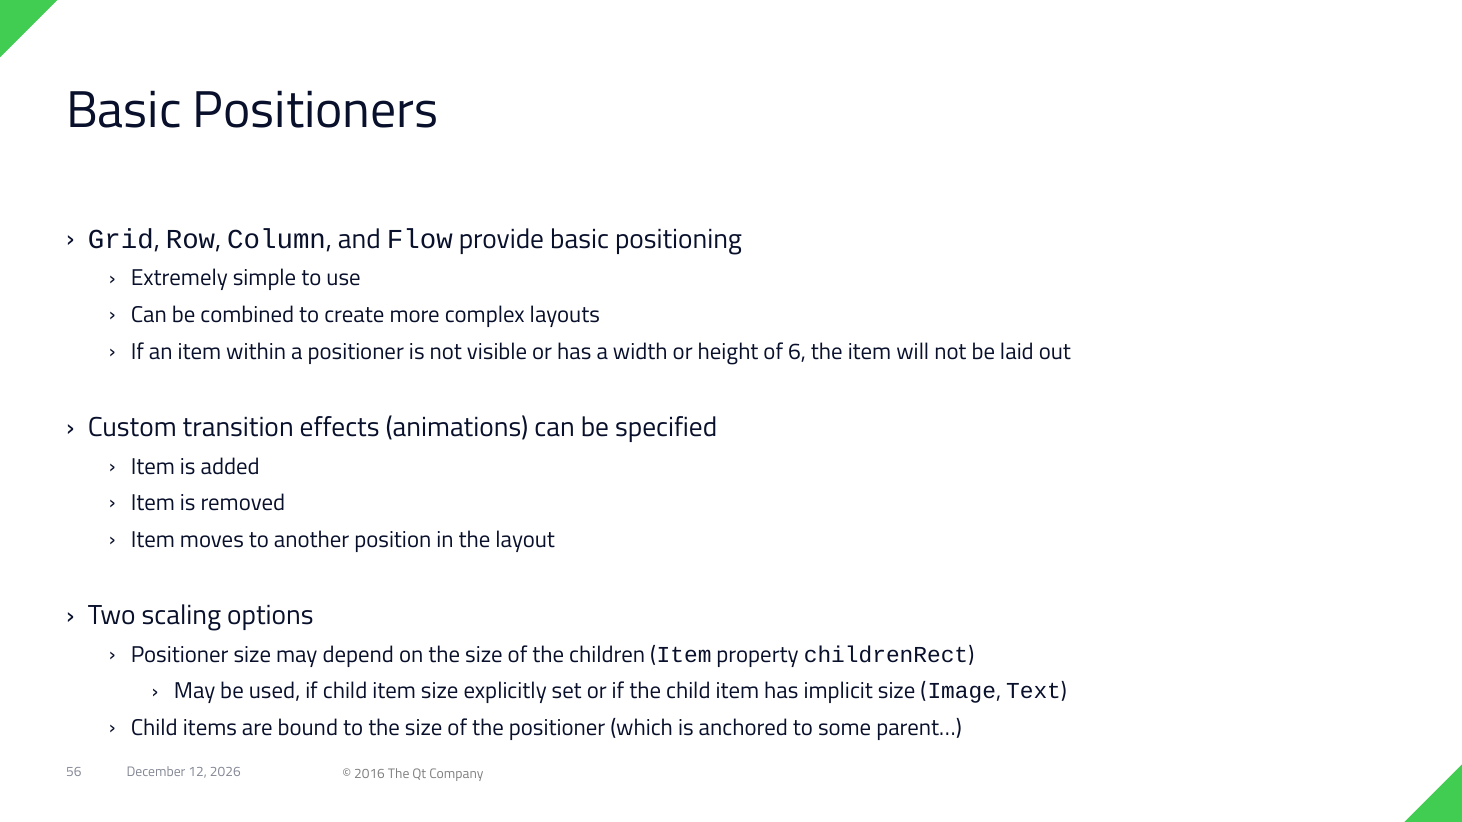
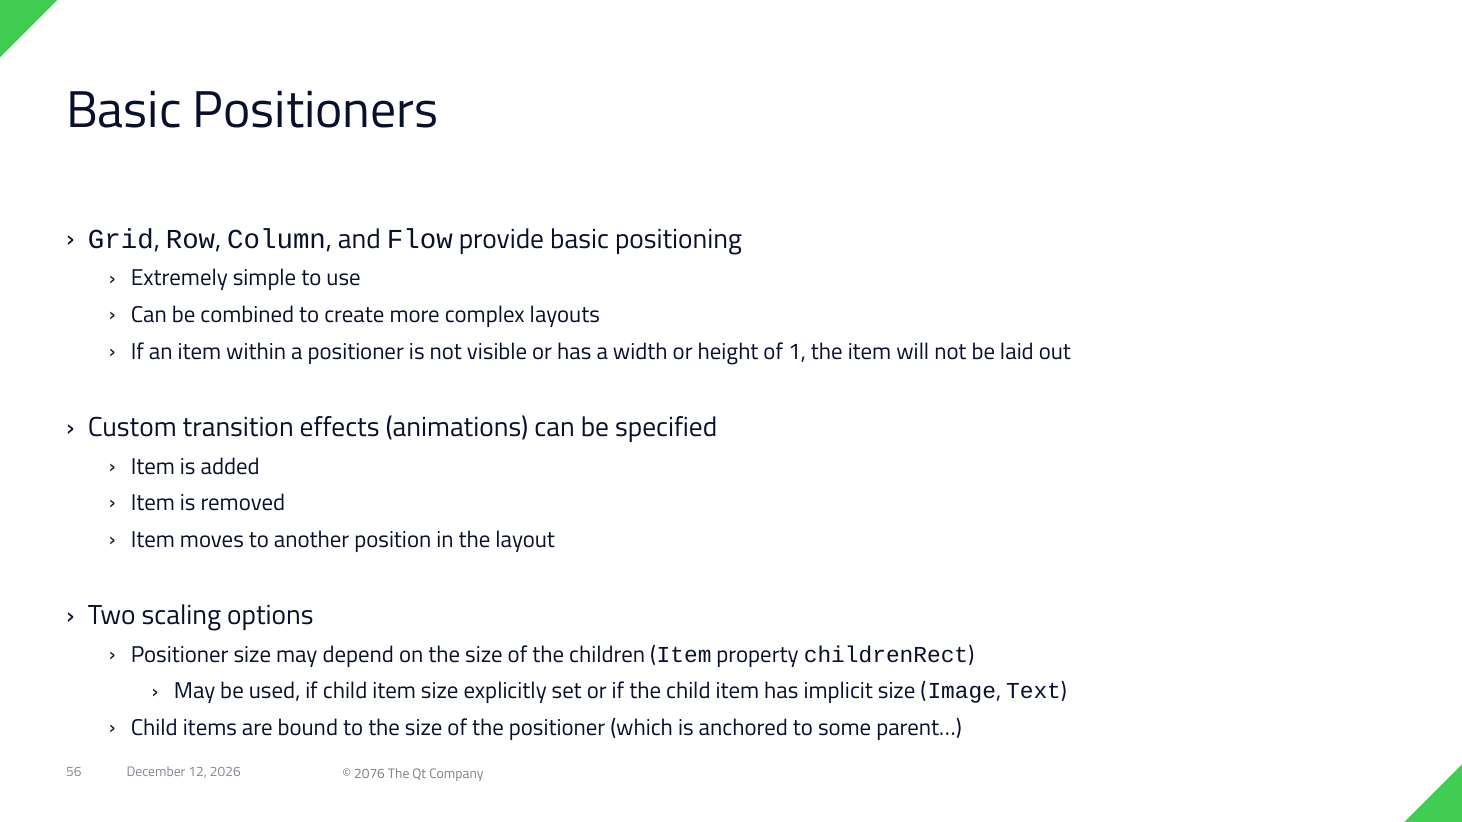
6: 6 -> 1
2016: 2016 -> 2076
